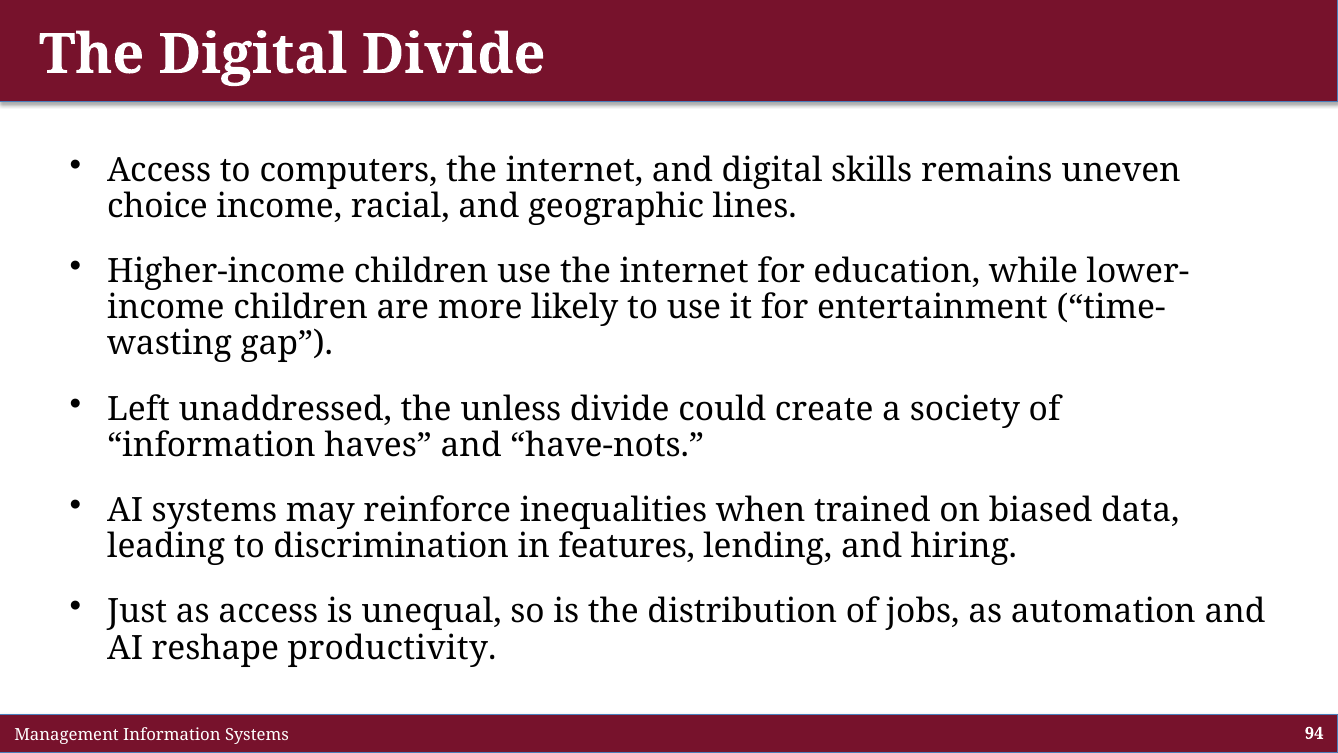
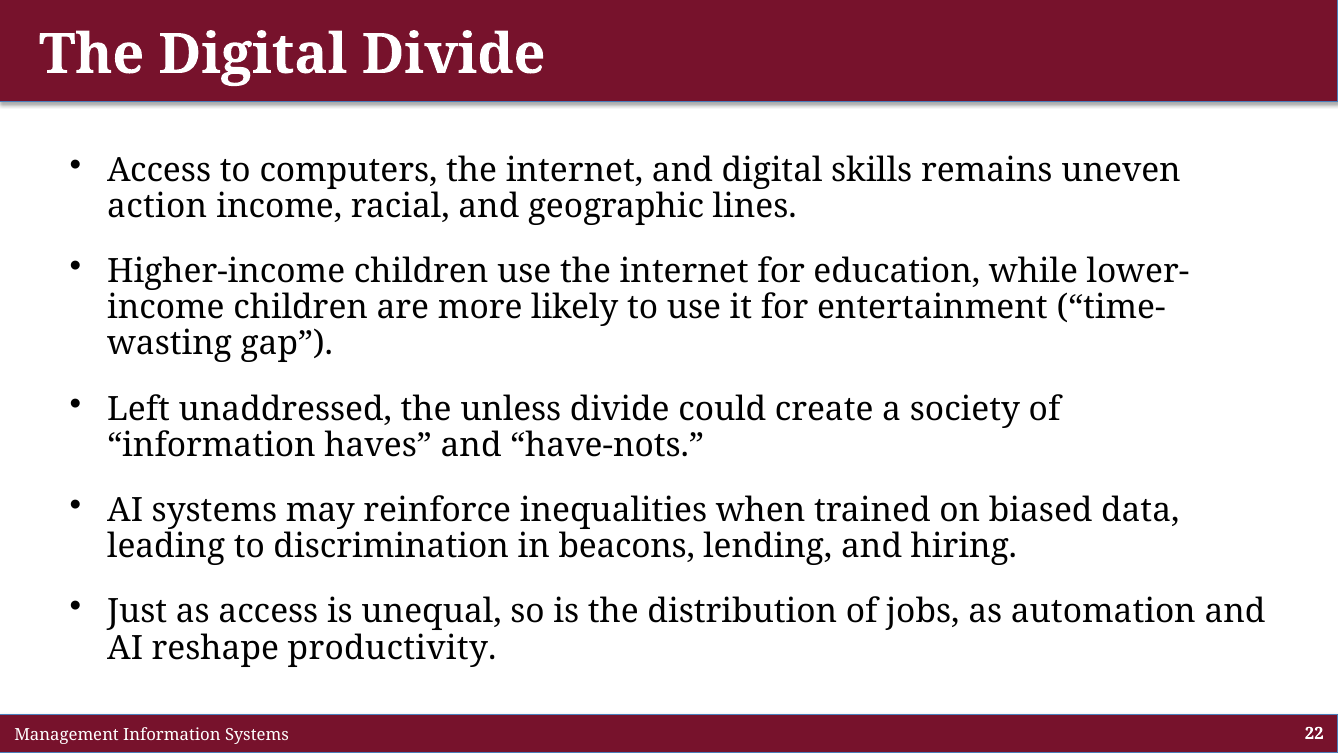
choice: choice -> action
features: features -> beacons
94: 94 -> 22
